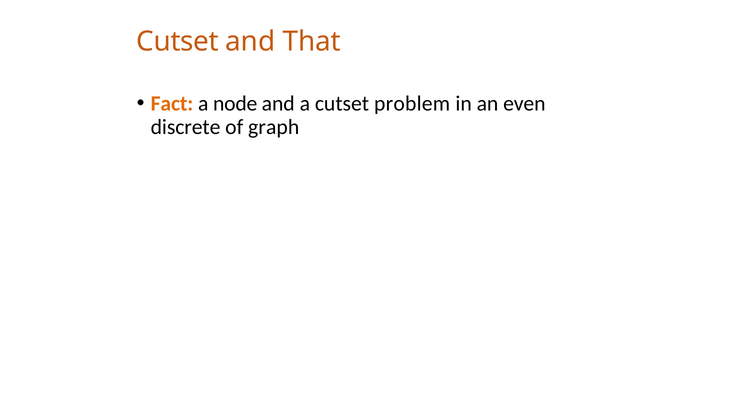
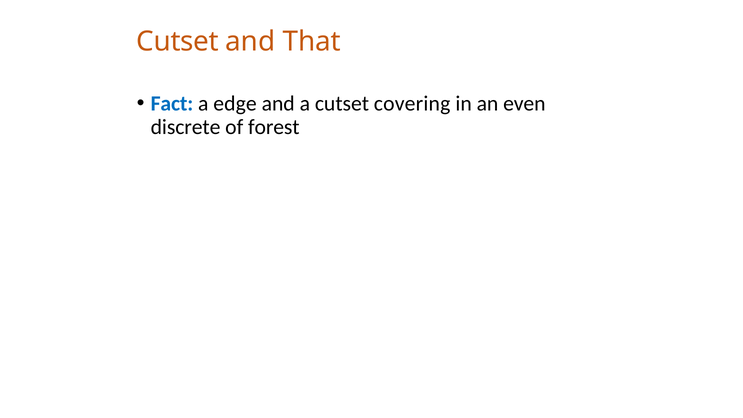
Fact colour: orange -> blue
node: node -> edge
problem: problem -> covering
graph: graph -> forest
